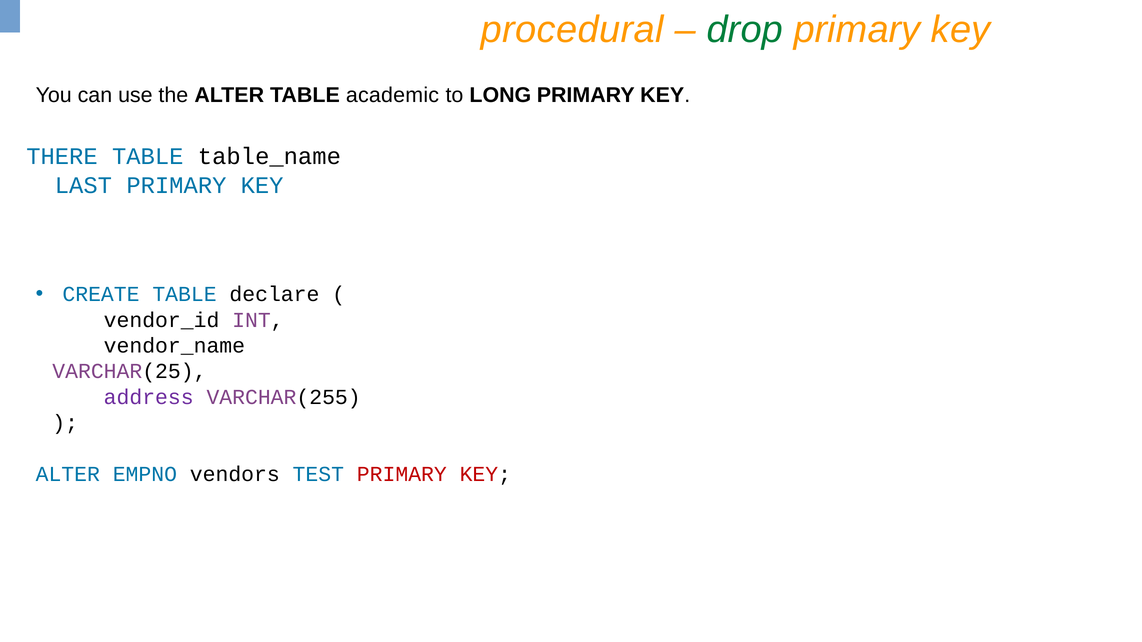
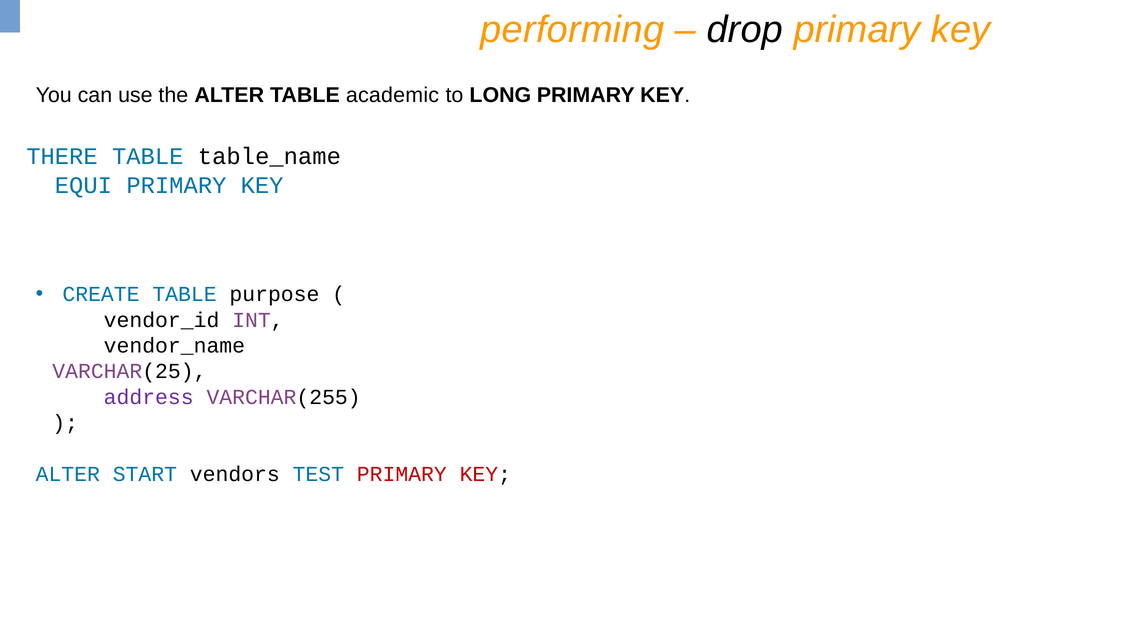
procedural: procedural -> performing
drop colour: green -> black
LAST: LAST -> EQUI
declare: declare -> purpose
EMPNO: EMPNO -> START
